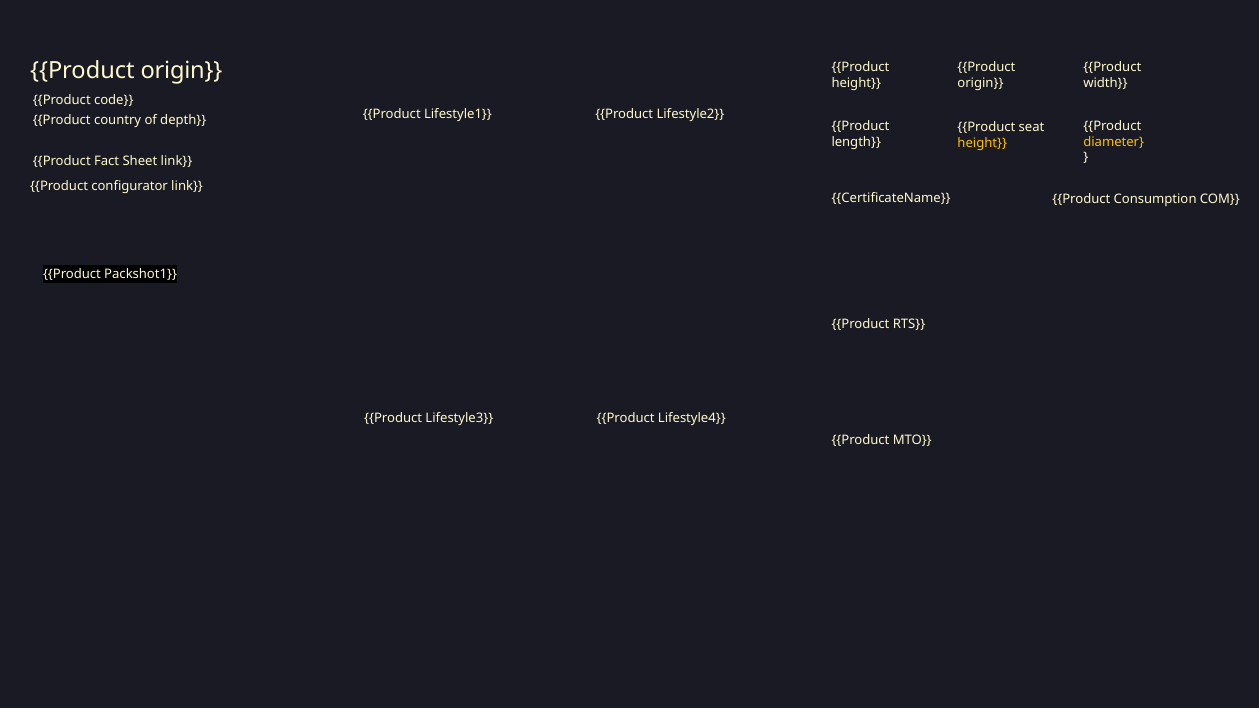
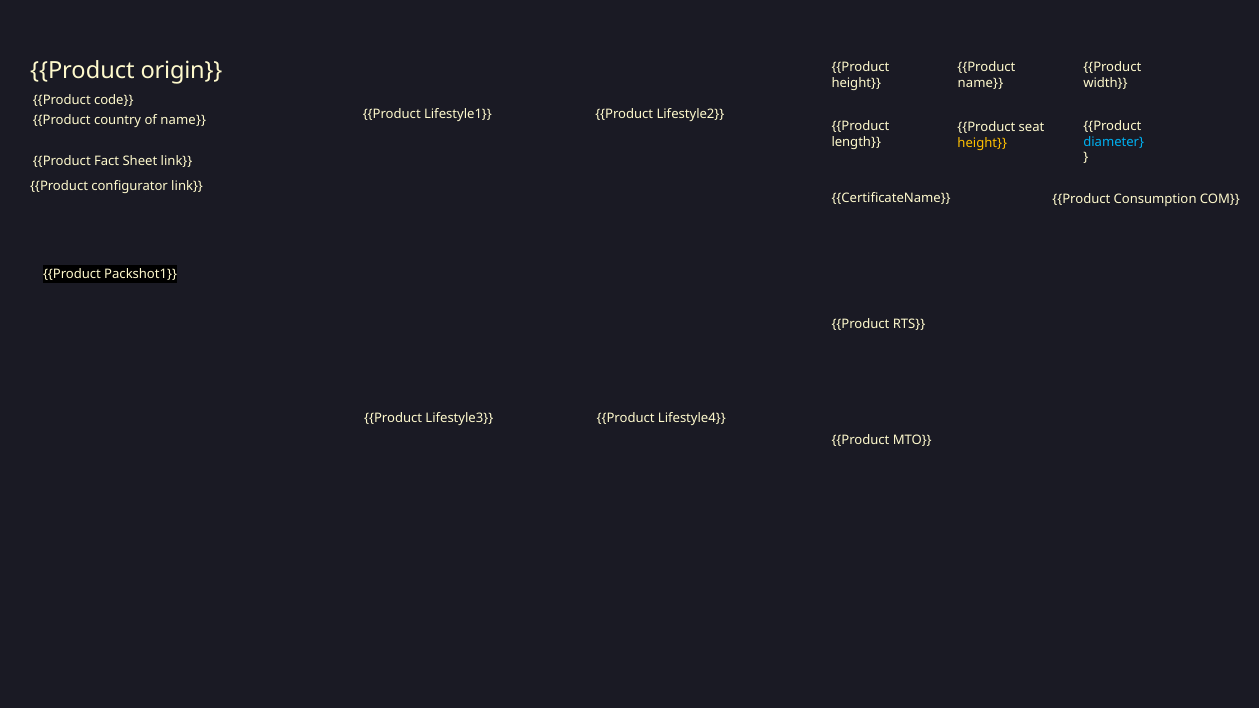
origin at (980, 83): origin -> name
of depth: depth -> name
diameter colour: yellow -> light blue
